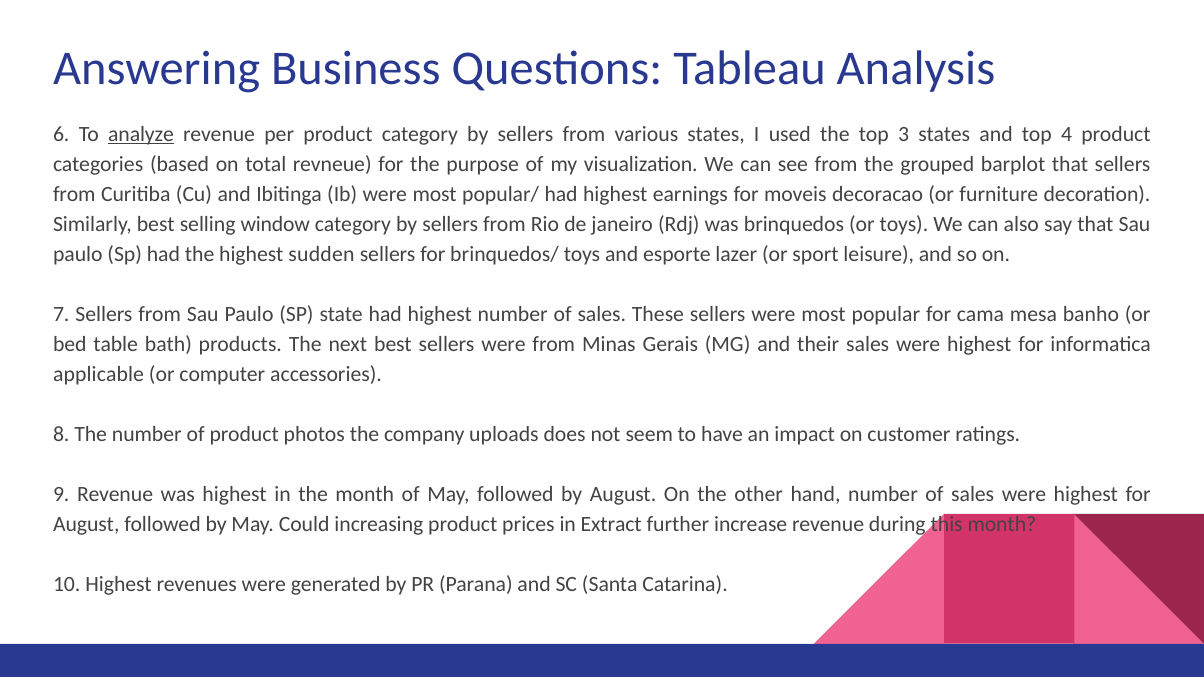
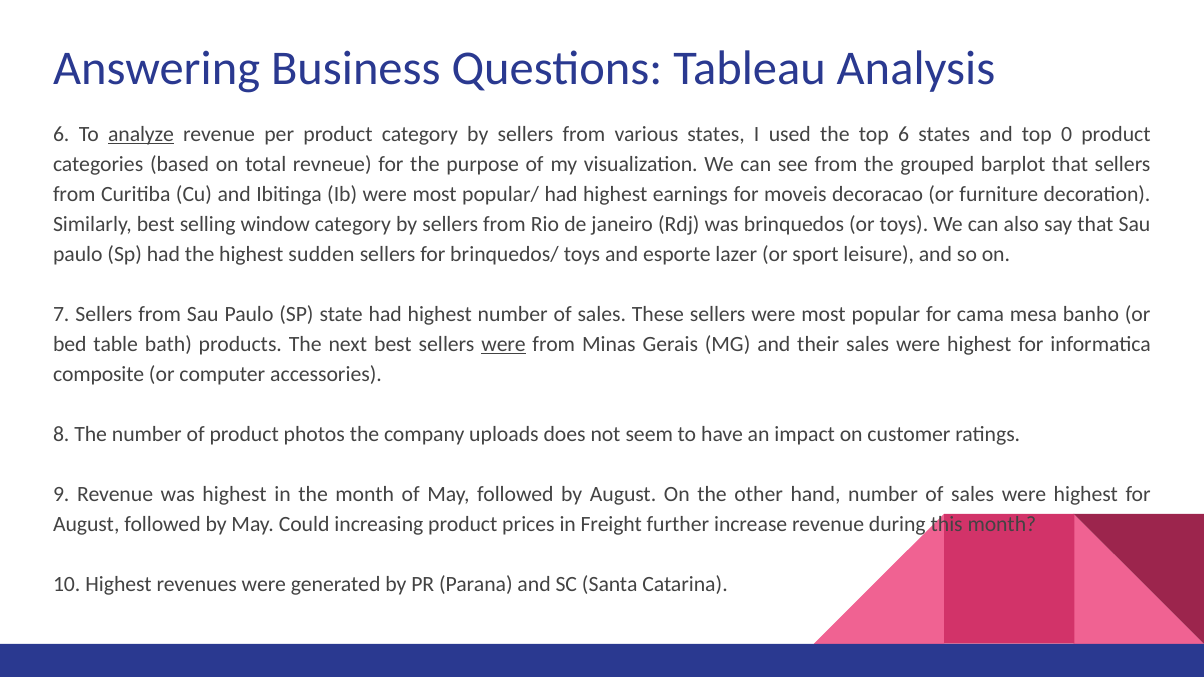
top 3: 3 -> 6
4: 4 -> 0
were at (504, 344) underline: none -> present
applicable: applicable -> composite
Extract: Extract -> Freight
